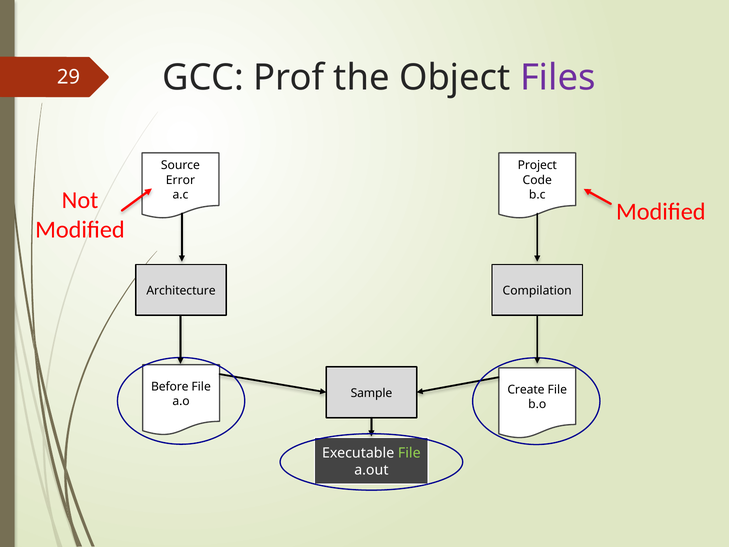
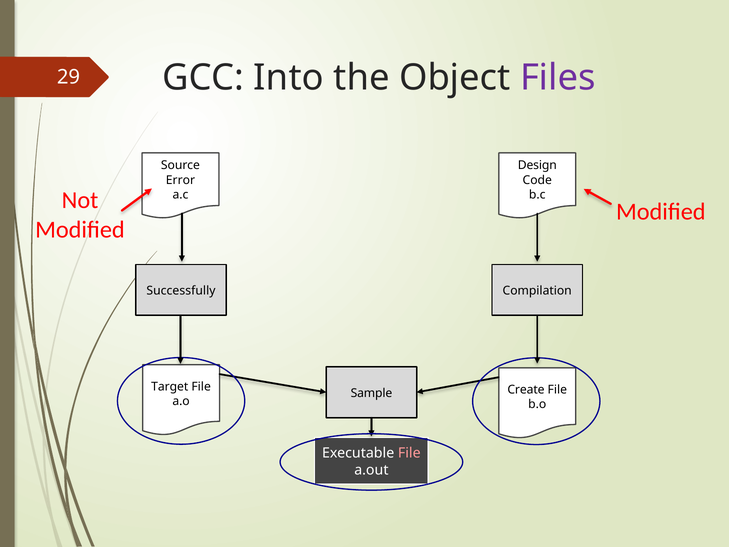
Prof: Prof -> Into
Project: Project -> Design
Architecture: Architecture -> Successfully
Before: Before -> Target
File at (409, 453) colour: light green -> pink
